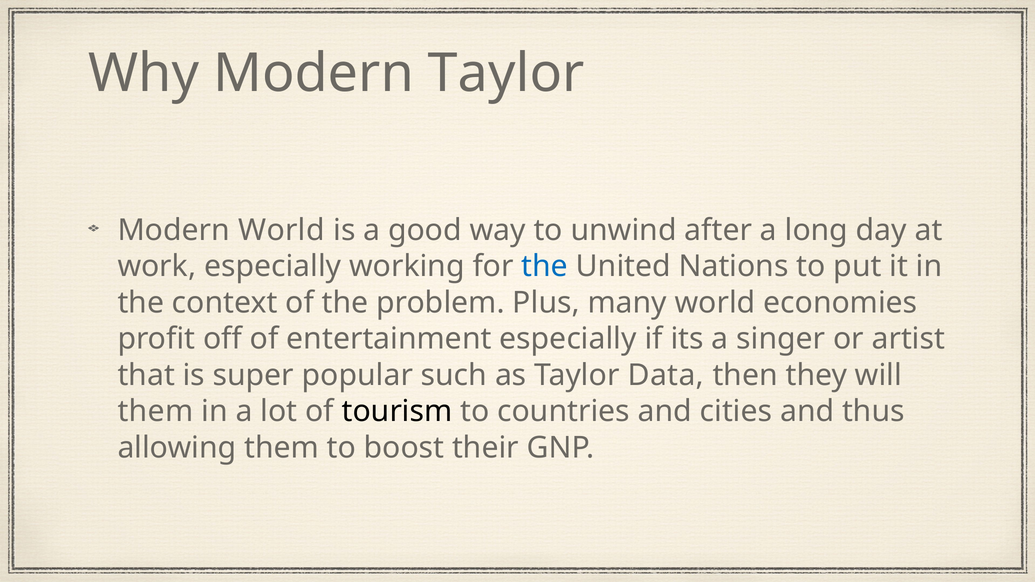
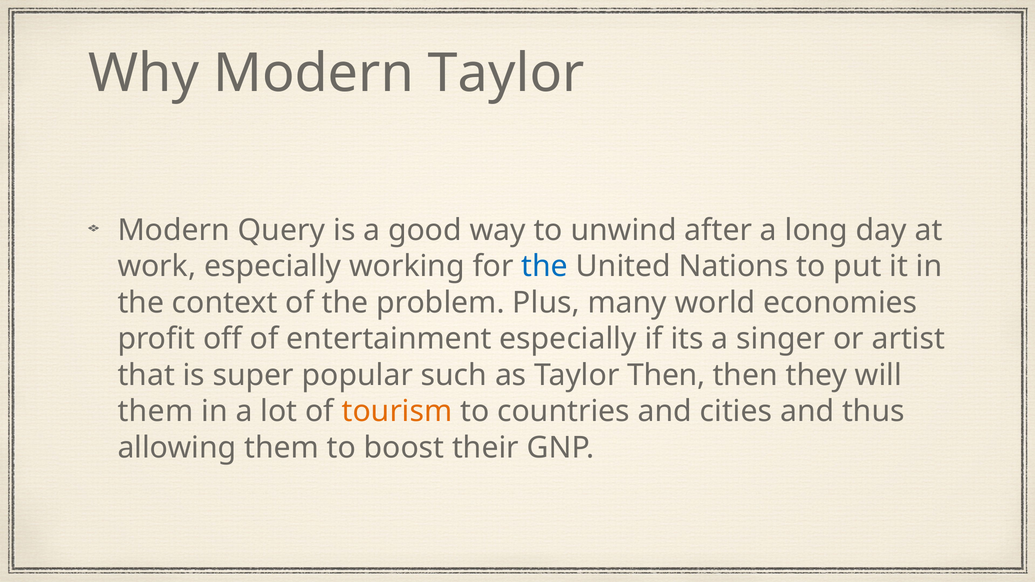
Modern World: World -> Query
Taylor Data: Data -> Then
tourism colour: black -> orange
